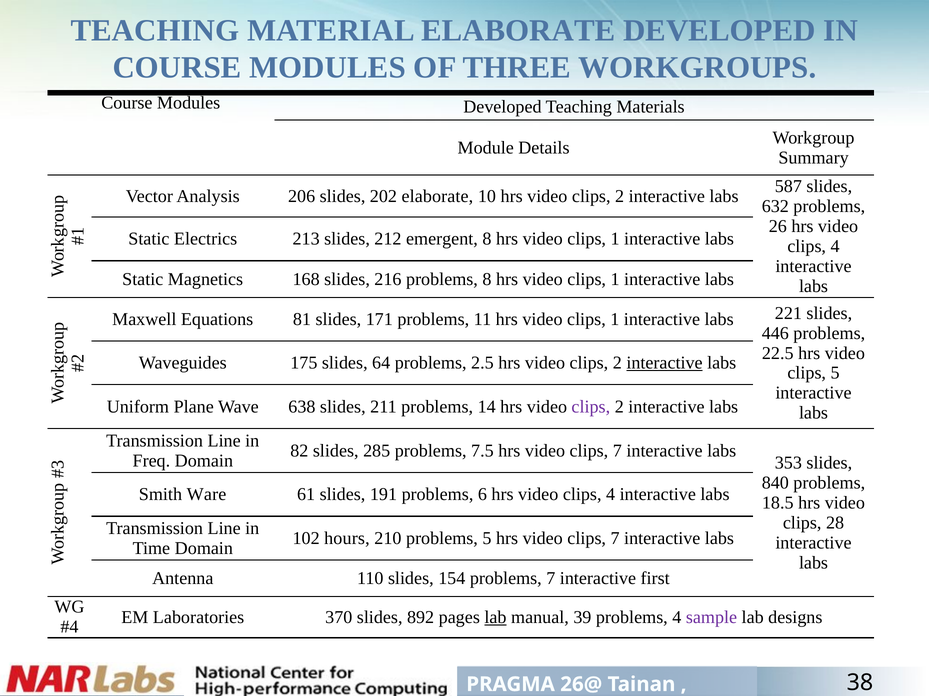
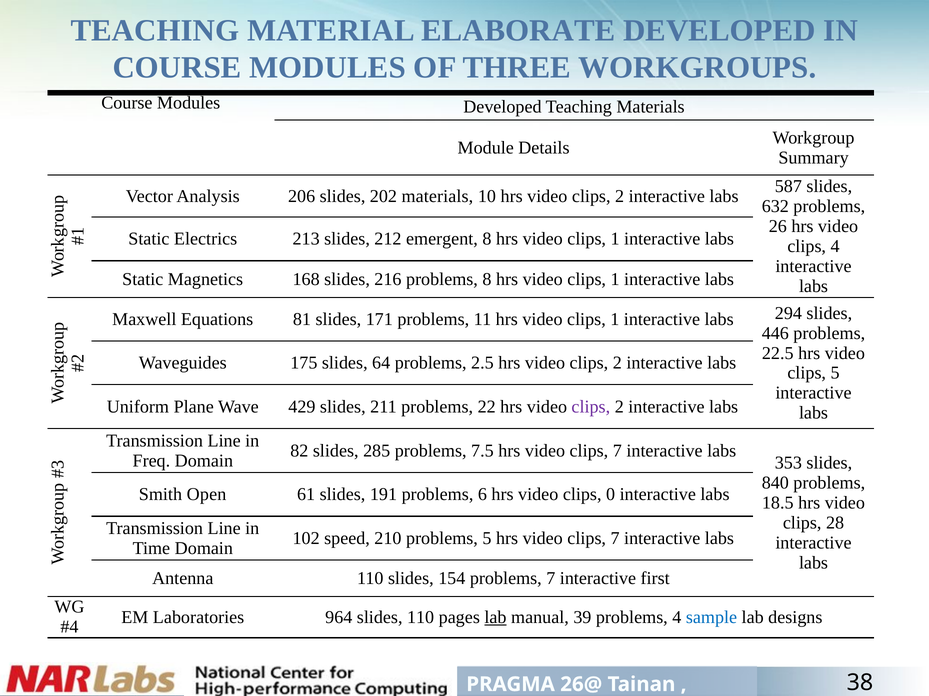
202 elaborate: elaborate -> materials
221: 221 -> 294
interactive at (664, 363) underline: present -> none
638: 638 -> 429
14: 14 -> 22
Ware: Ware -> Open
4 at (611, 495): 4 -> 0
hours: hours -> speed
370: 370 -> 964
slides 892: 892 -> 110
sample colour: purple -> blue
